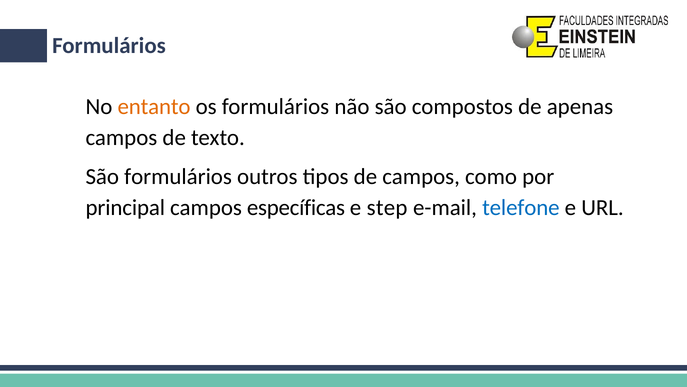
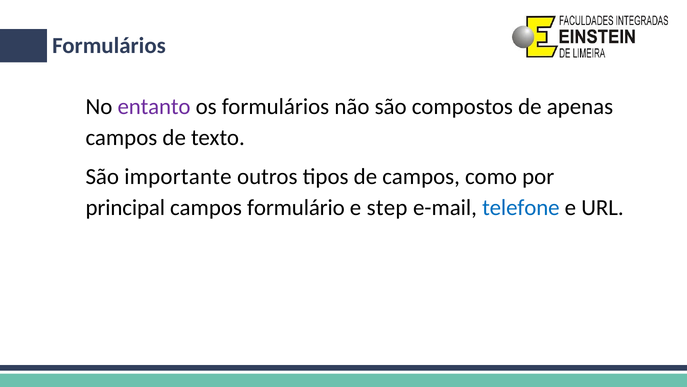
entanto colour: orange -> purple
São formulários: formulários -> importante
específicas: específicas -> formulário
